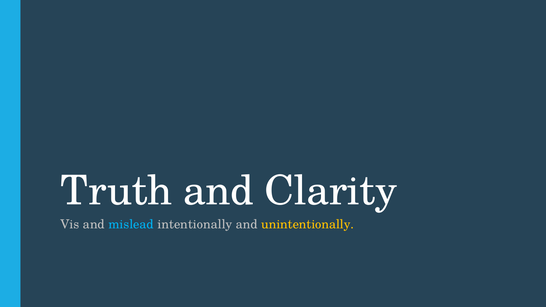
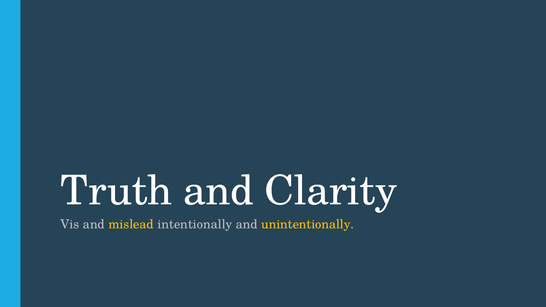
mislead colour: light blue -> yellow
